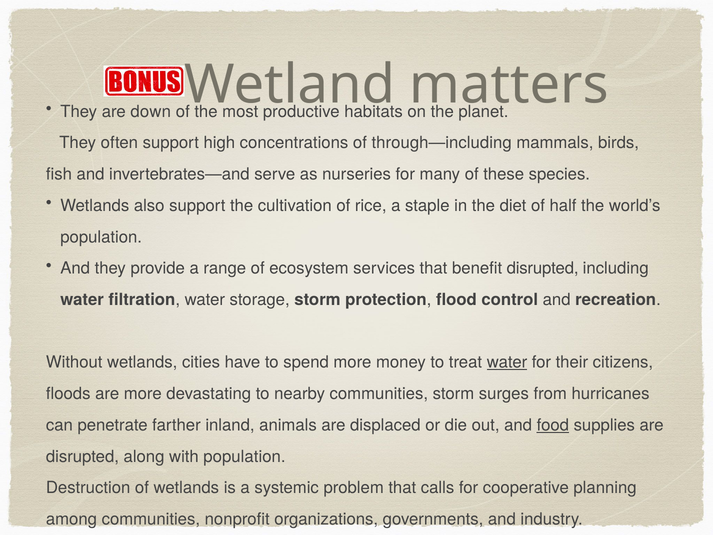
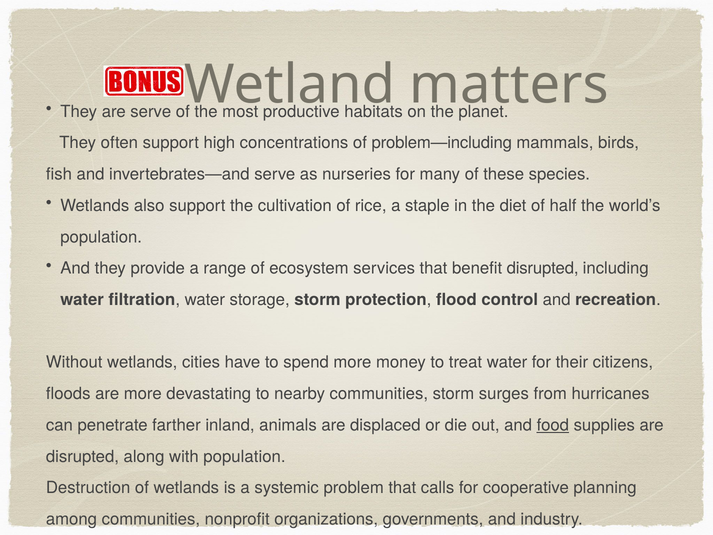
are down: down -> serve
through—including: through—including -> problem—including
water at (507, 362) underline: present -> none
